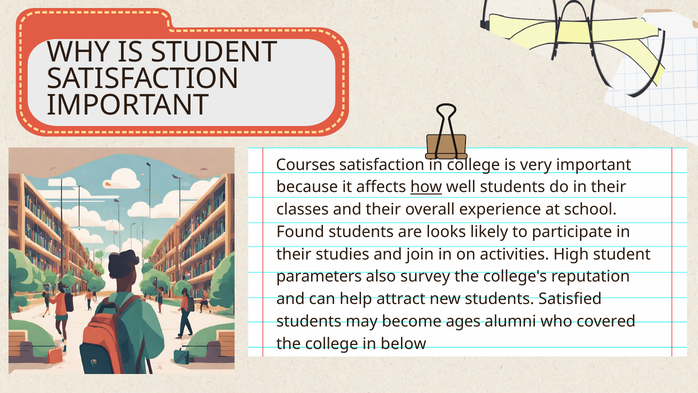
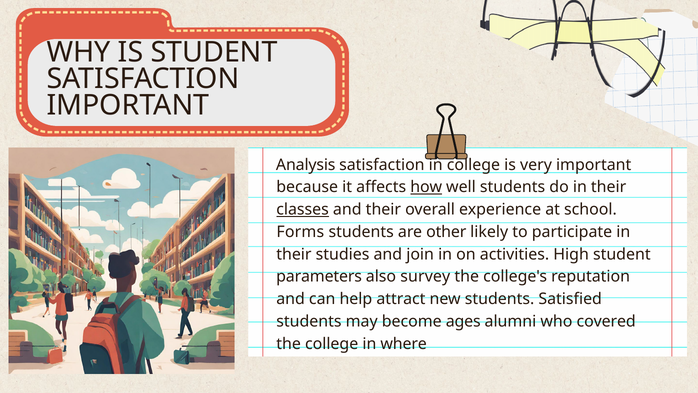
Courses: Courses -> Analysis
classes underline: none -> present
Found: Found -> Forms
looks: looks -> other
below: below -> where
